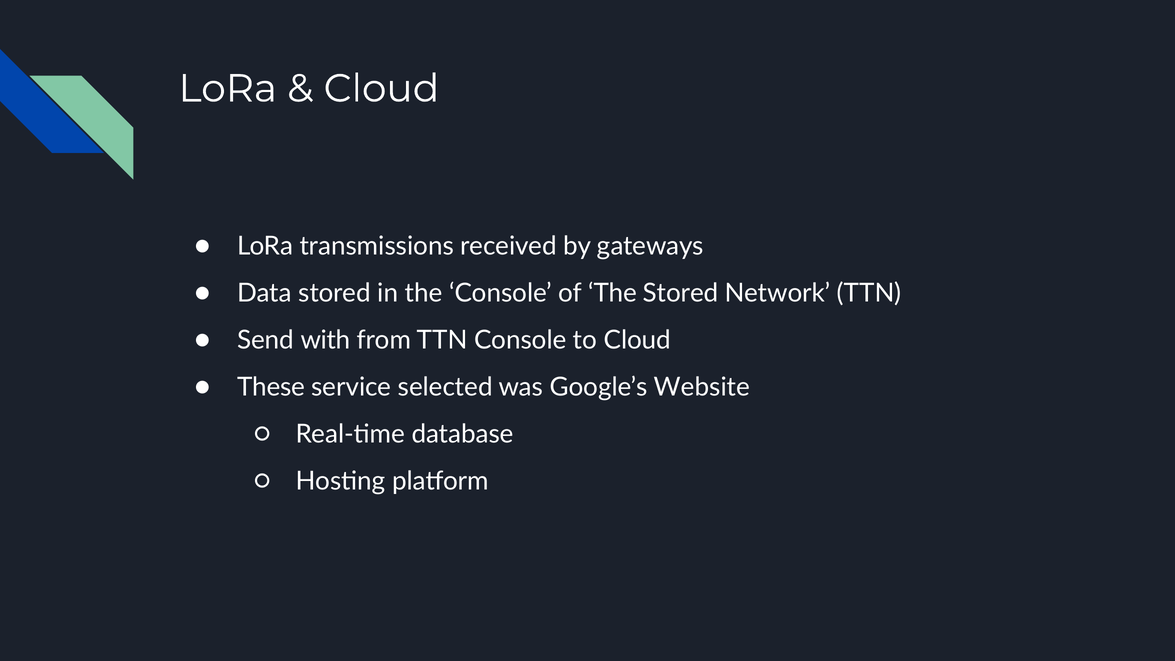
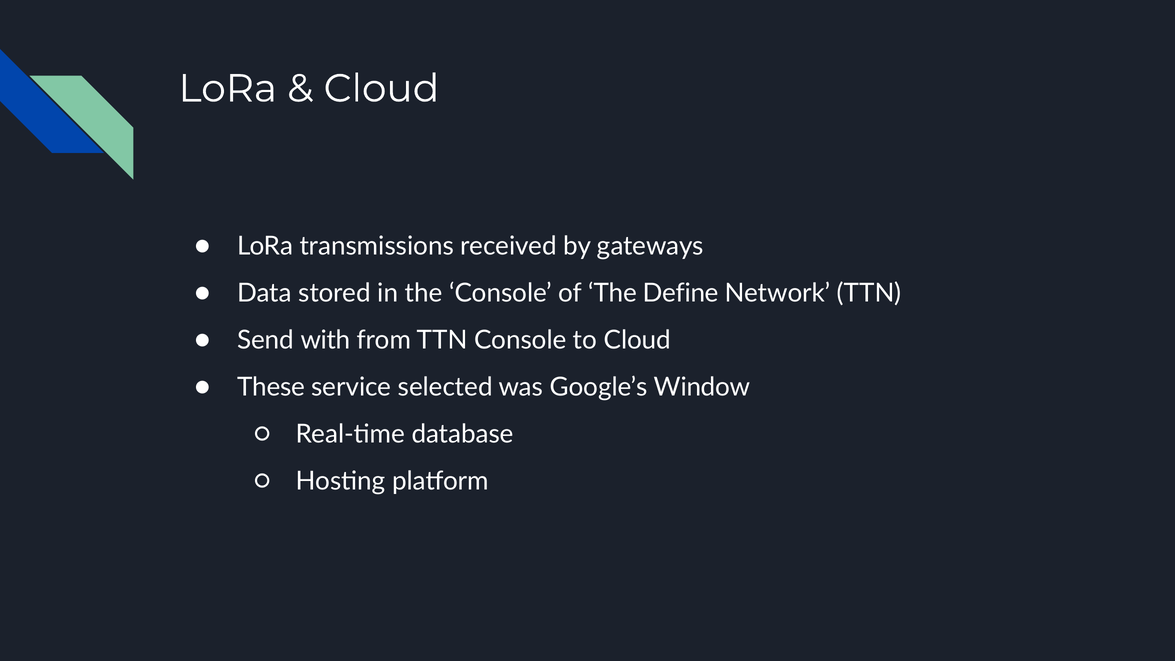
The Stored: Stored -> Define
Website: Website -> Window
